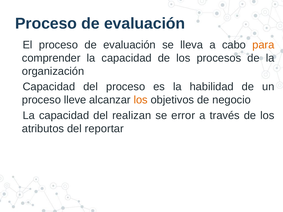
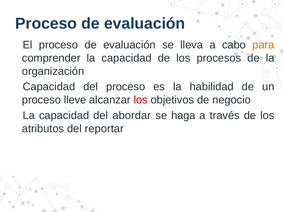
los at (141, 100) colour: orange -> red
realizan: realizan -> abordar
error: error -> haga
